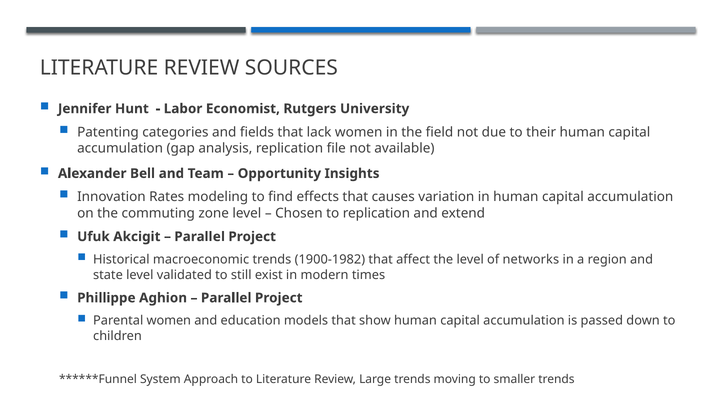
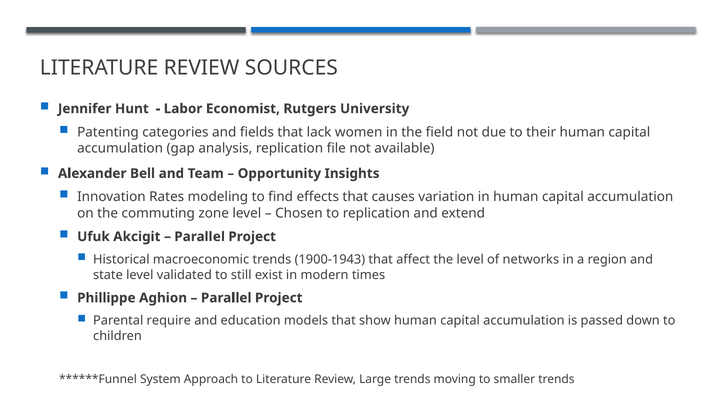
1900-1982: 1900-1982 -> 1900-1943
Parental women: women -> require
